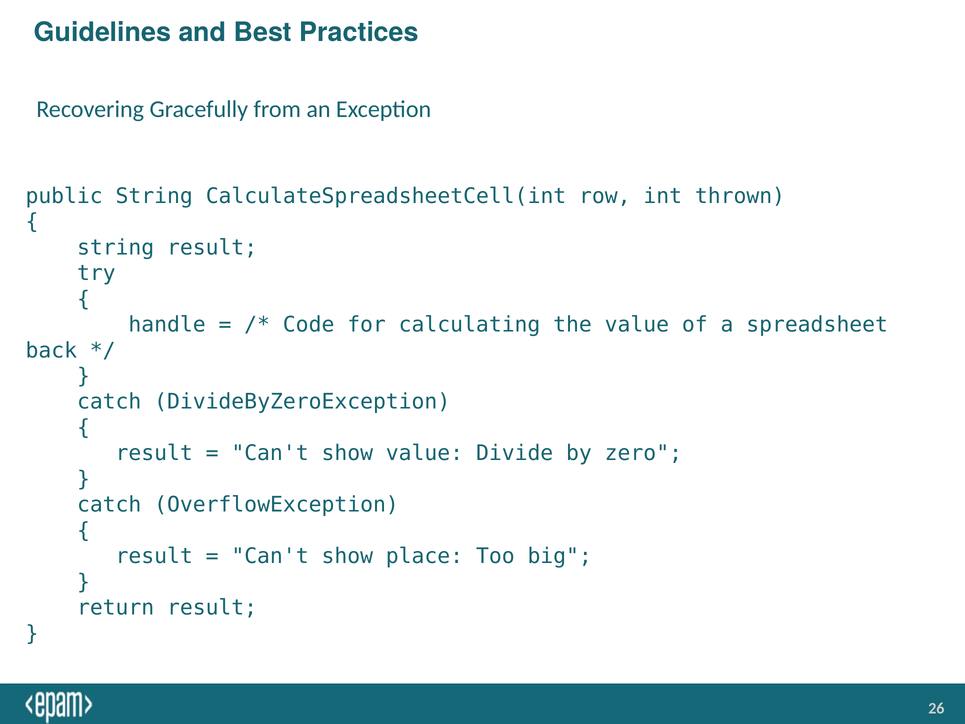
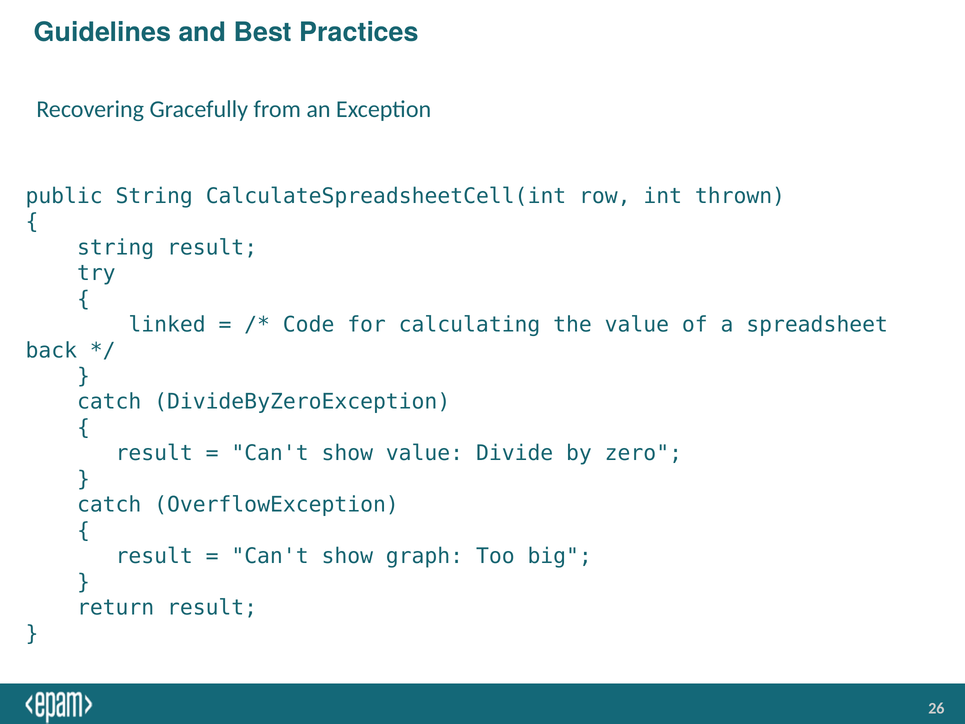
handle: handle -> linked
place: place -> graph
